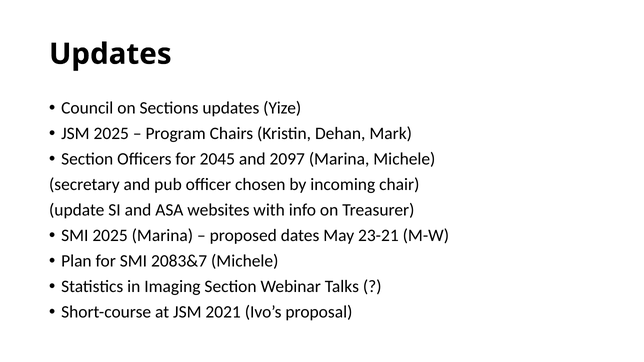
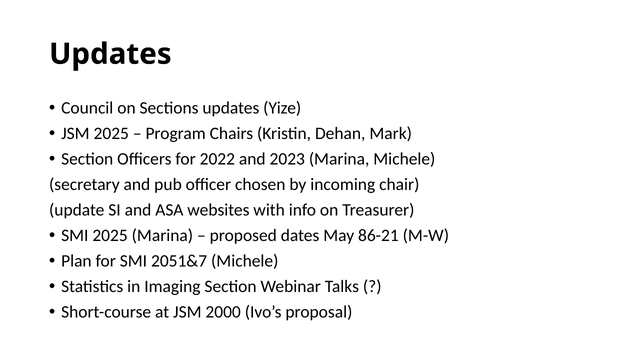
2045: 2045 -> 2022
2097: 2097 -> 2023
23-21: 23-21 -> 86-21
2083&7: 2083&7 -> 2051&7
2021: 2021 -> 2000
